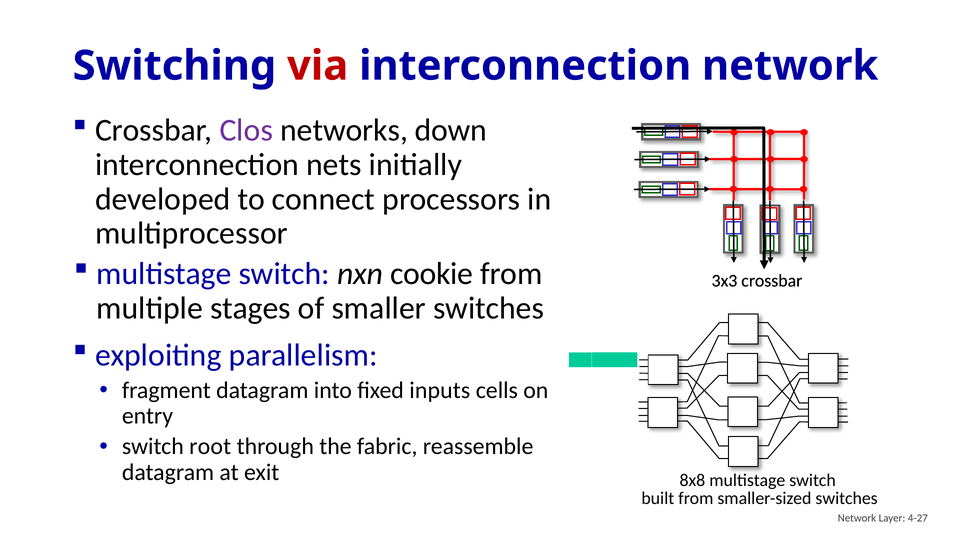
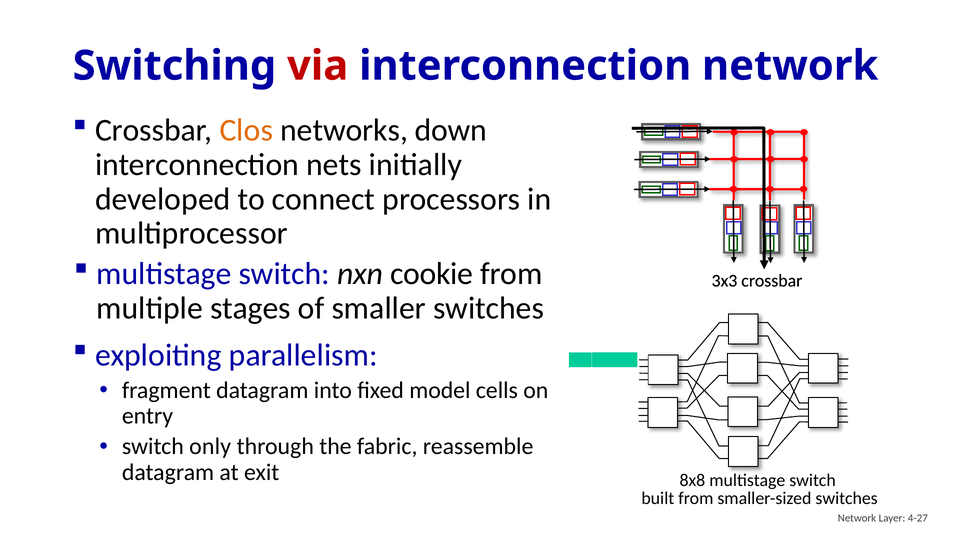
Clos colour: purple -> orange
inputs: inputs -> model
root: root -> only
